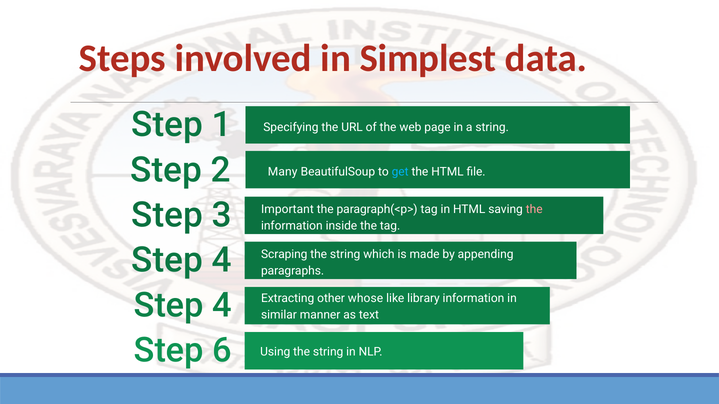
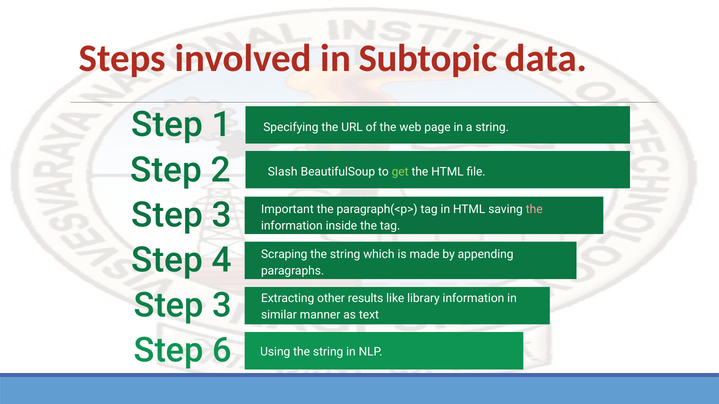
Simplest: Simplest -> Subtopic
Many: Many -> Slash
get colour: light blue -> light green
4 at (222, 306): 4 -> 3
whose: whose -> results
